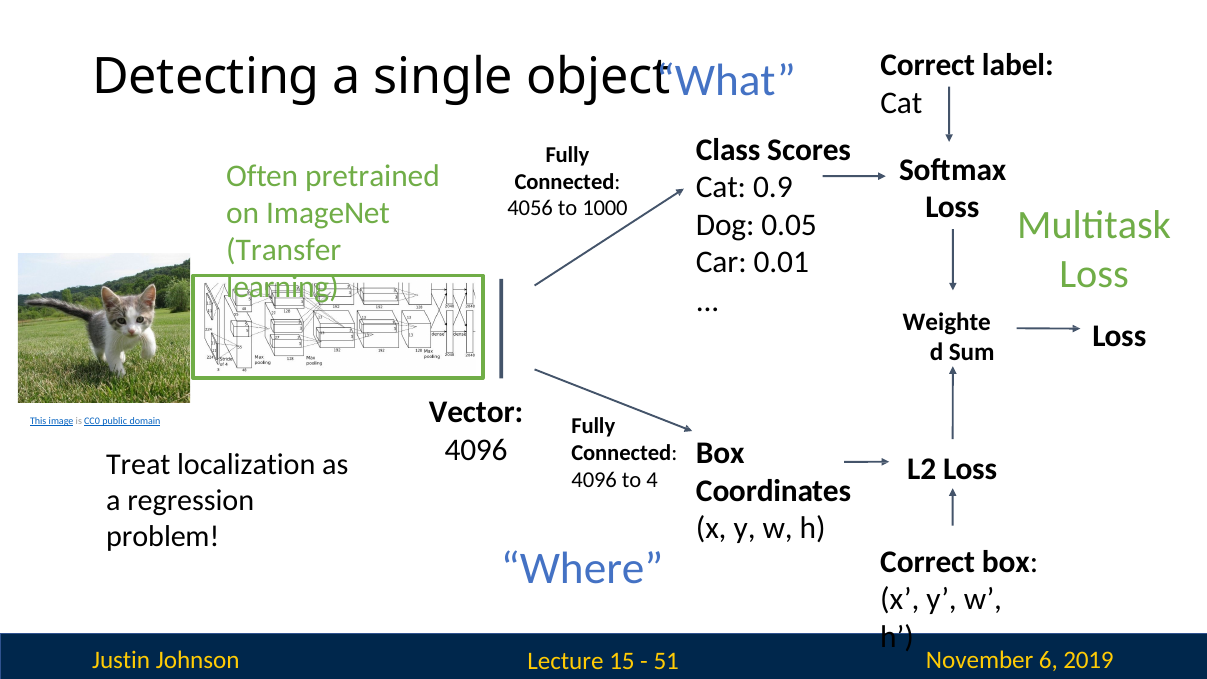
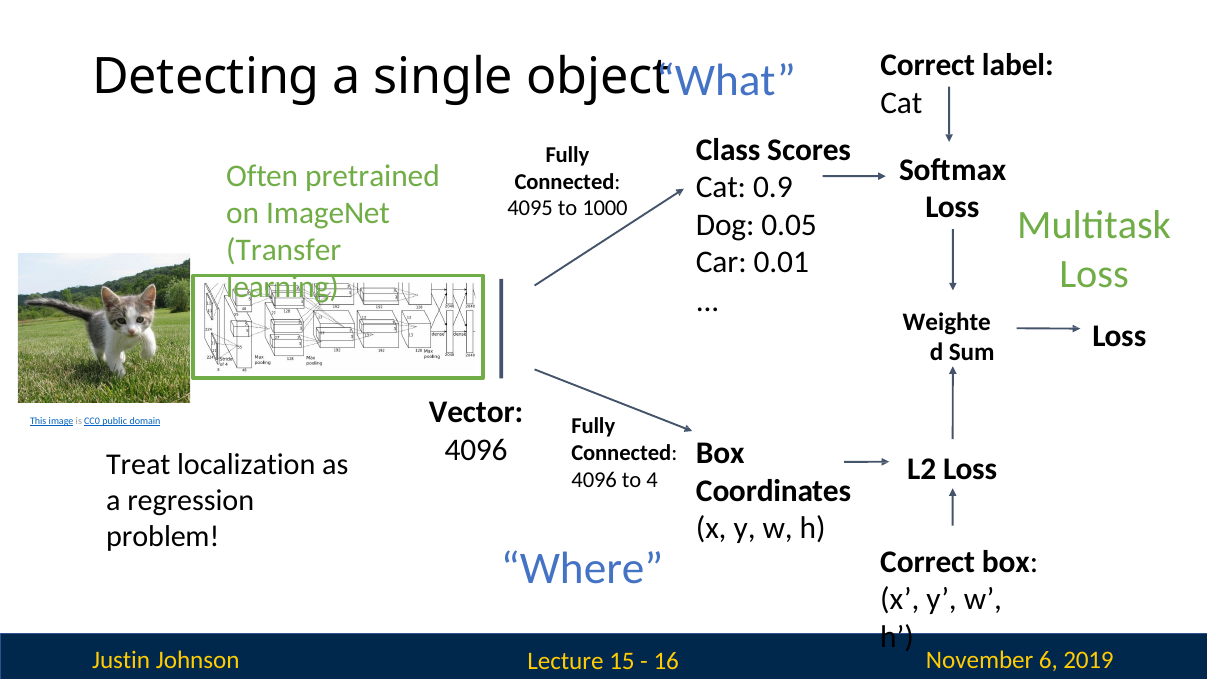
4056: 4056 -> 4095
51: 51 -> 16
